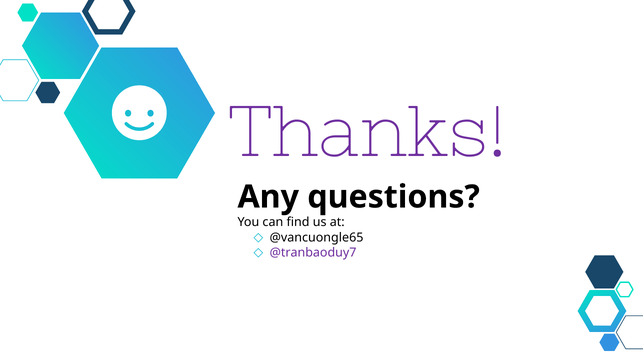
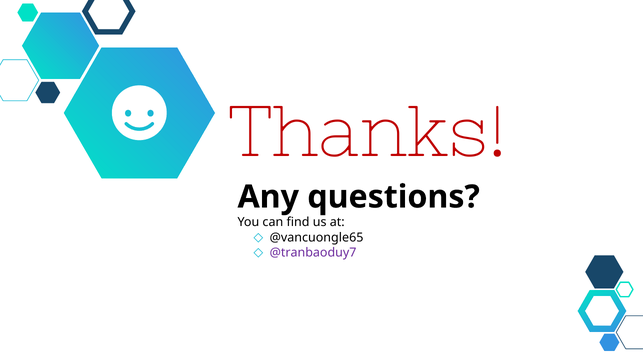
Thanks colour: purple -> red
